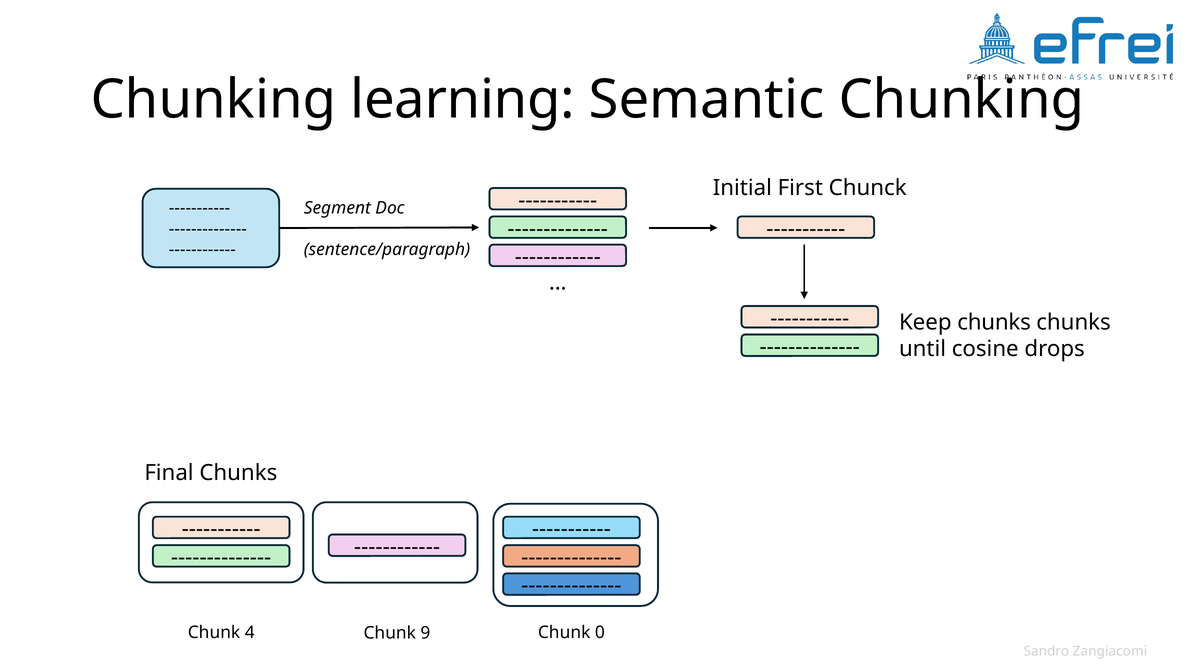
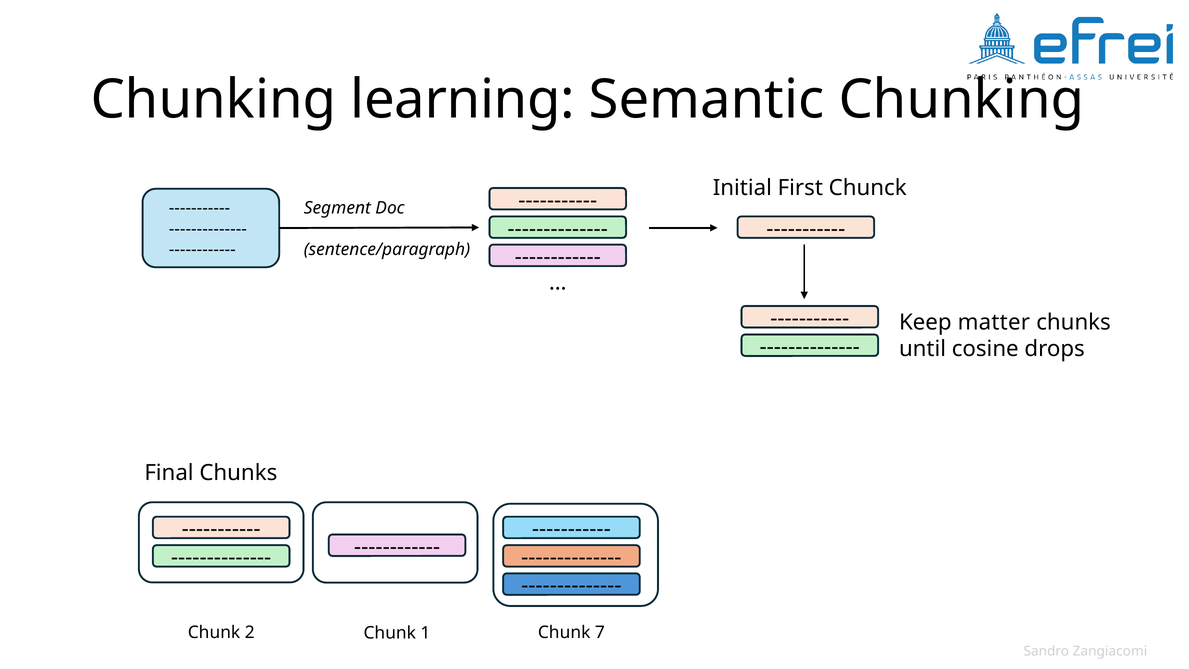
Keep chunks: chunks -> matter
4: 4 -> 2
9: 9 -> 1
0: 0 -> 7
